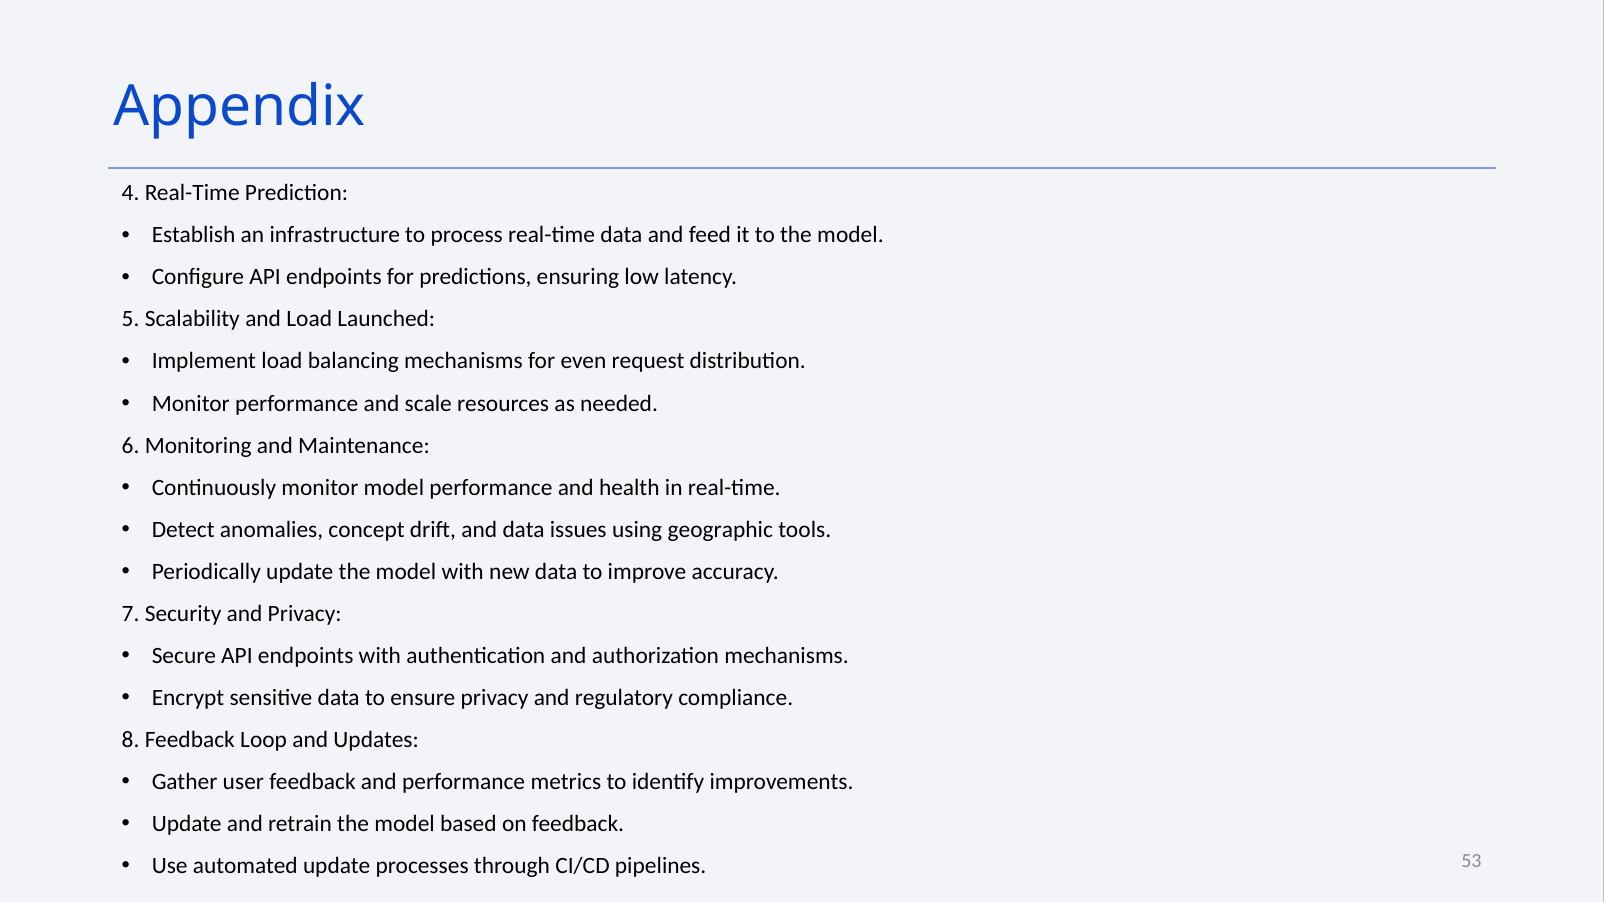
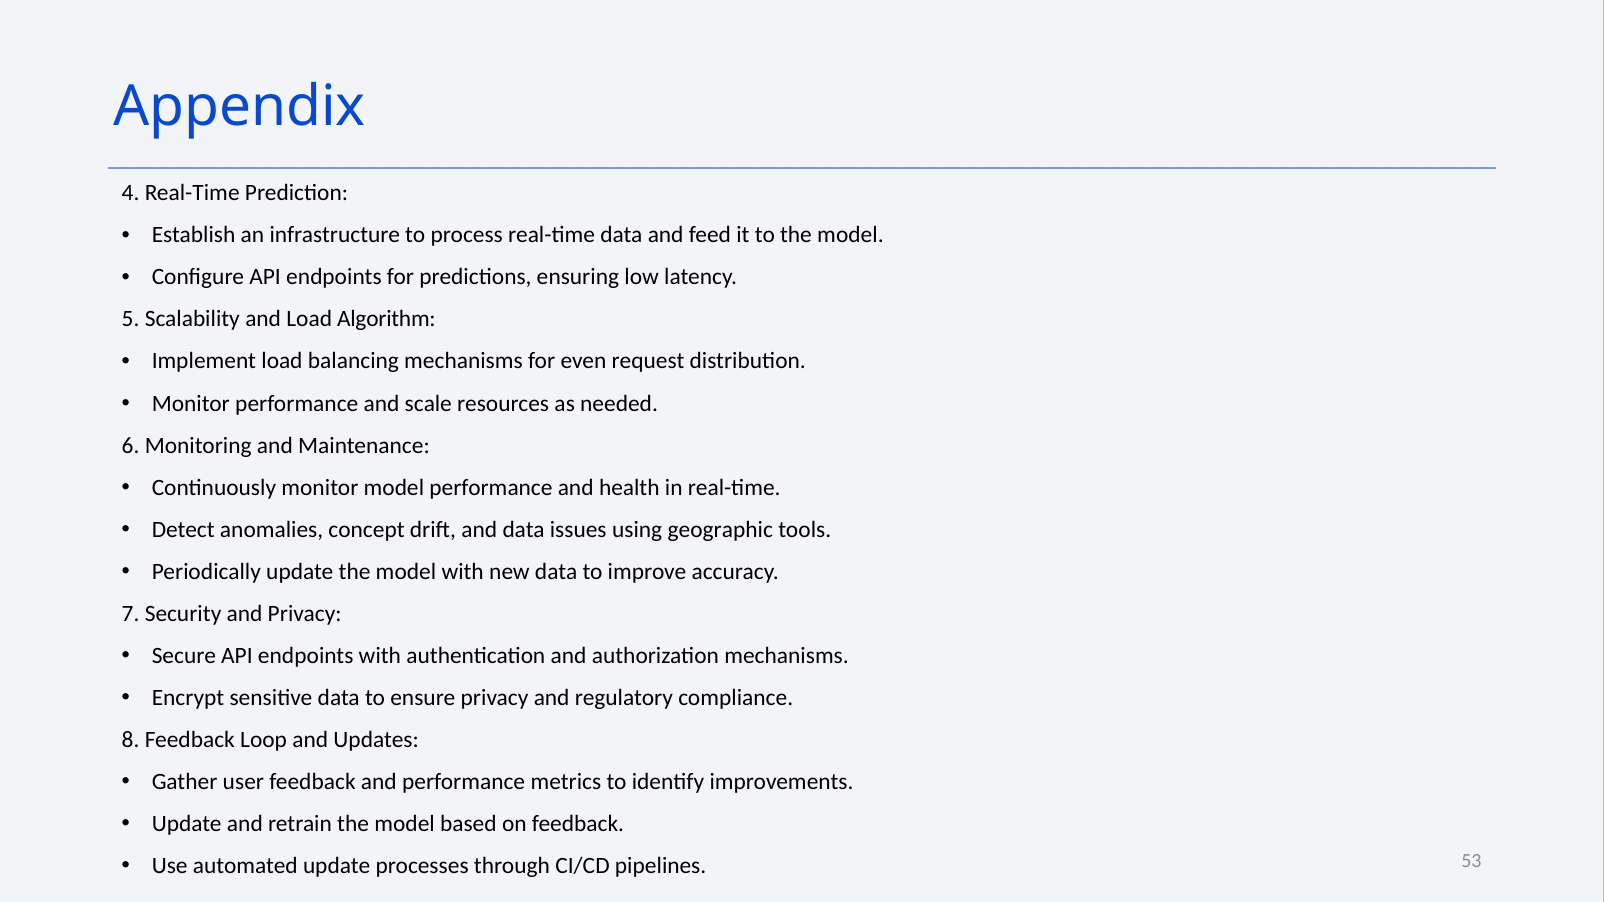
Launched: Launched -> Algorithm
